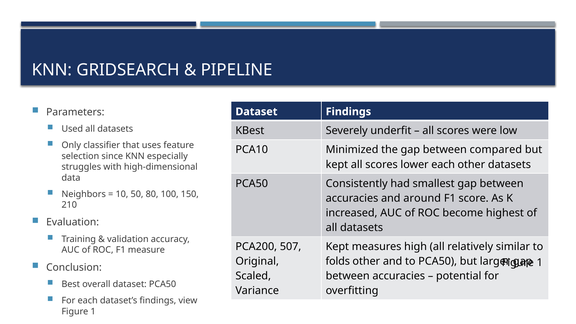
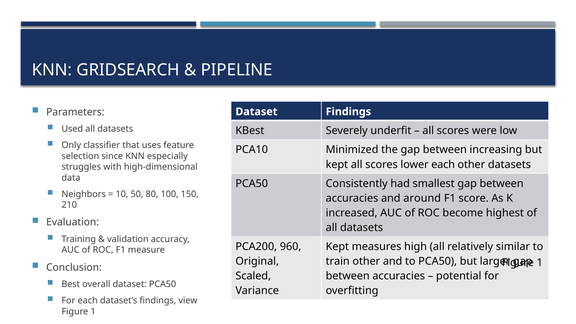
compared: compared -> increasing
507: 507 -> 960
folds: folds -> train
